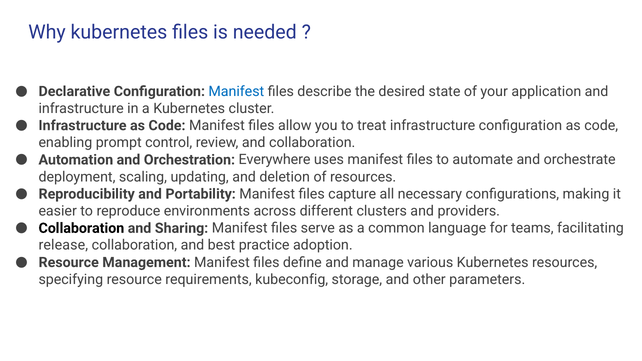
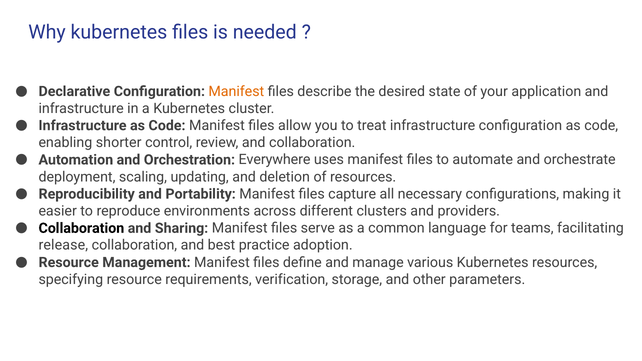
Manifest at (236, 91) colour: blue -> orange
prompt: prompt -> shorter
kubeconfig: kubeconfig -> verification
